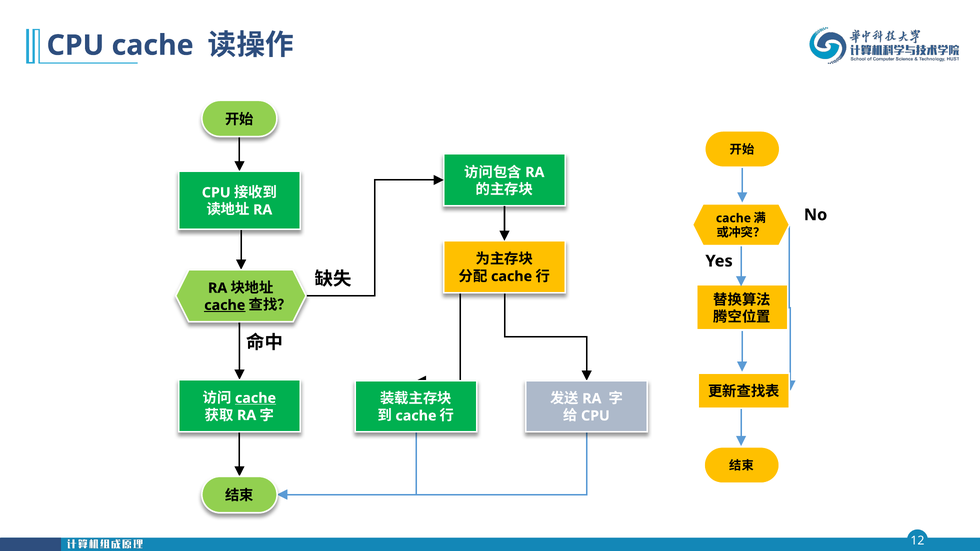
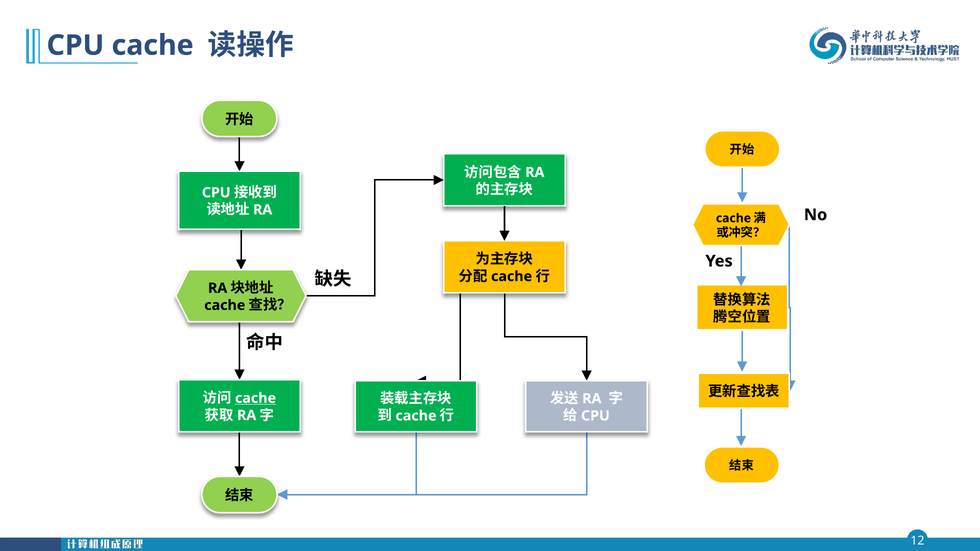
cache at (225, 305) underline: present -> none
